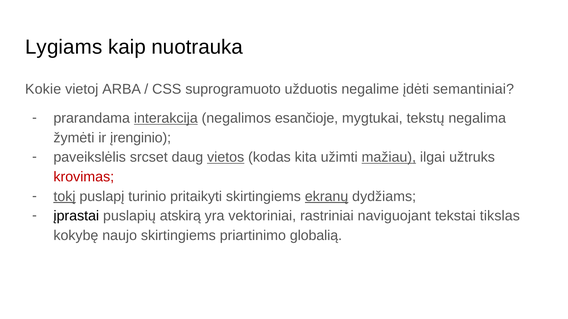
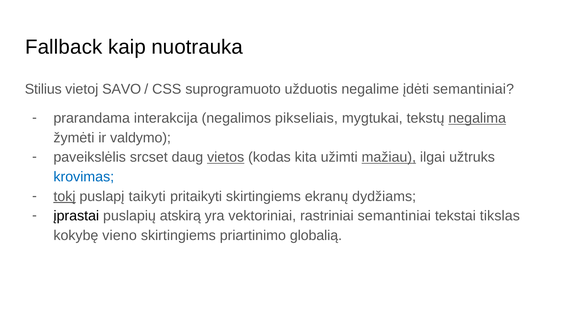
Lygiams: Lygiams -> Fallback
Kokie: Kokie -> Stilius
ARBA: ARBA -> SAVO
interakcija underline: present -> none
esančioje: esančioje -> pikseliais
negalima underline: none -> present
įrenginio: įrenginio -> valdymo
krovimas colour: red -> blue
turinio: turinio -> taikyti
ekranų underline: present -> none
rastriniai naviguojant: naviguojant -> semantiniai
naujo: naujo -> vieno
